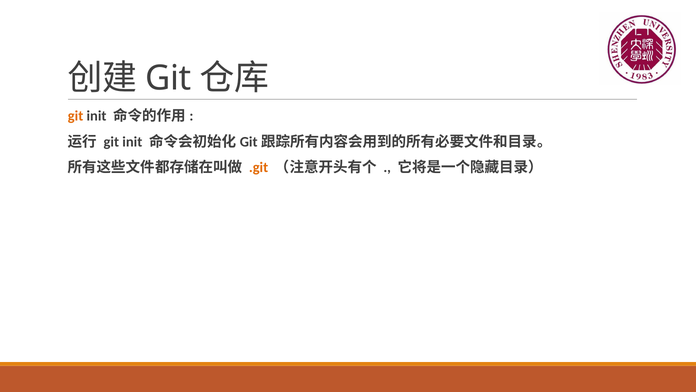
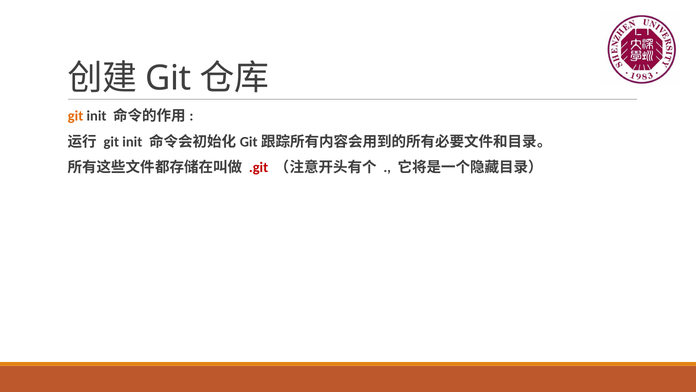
.git colour: orange -> red
